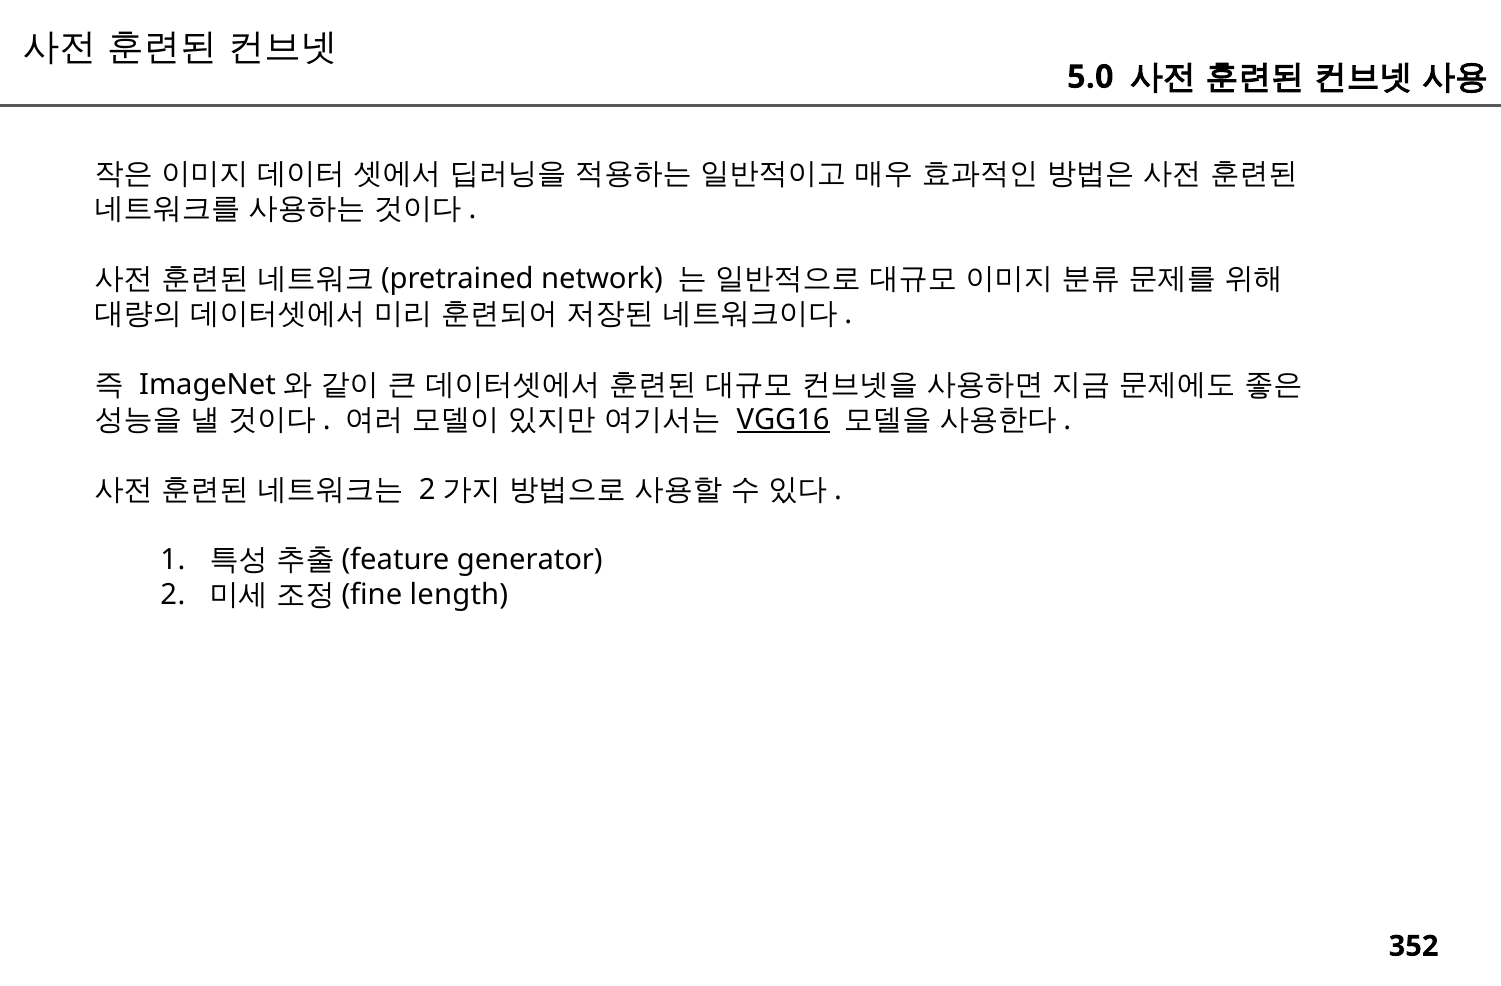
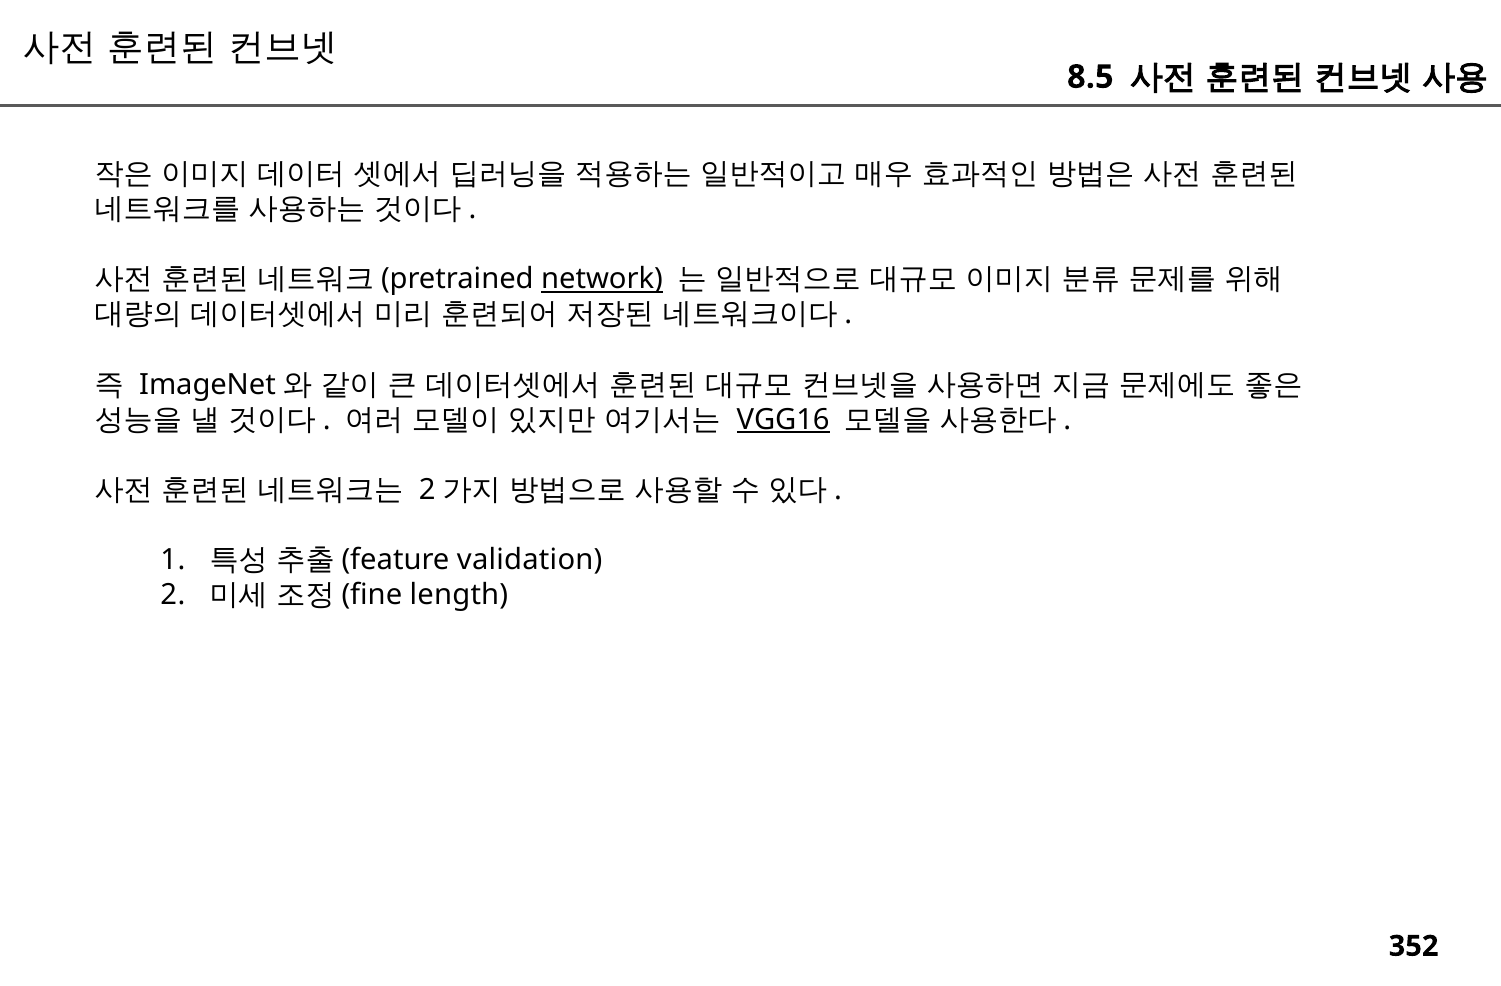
5.0: 5.0 -> 8.5
network underline: none -> present
generator: generator -> validation
